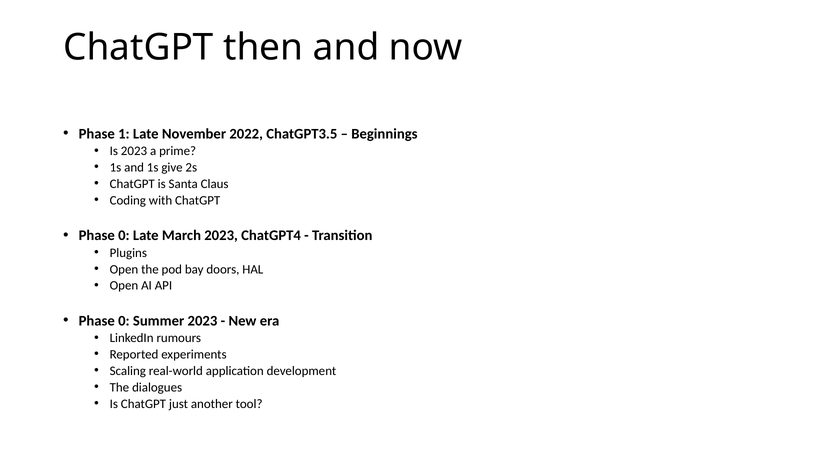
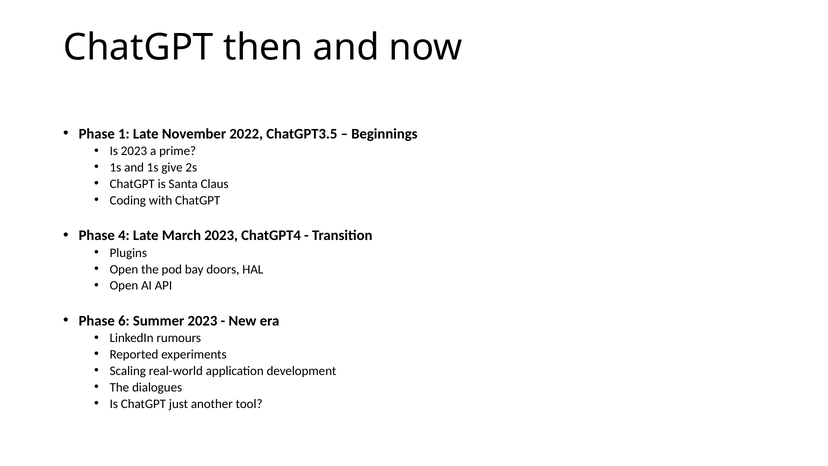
0 at (124, 235): 0 -> 4
0 at (124, 321): 0 -> 6
